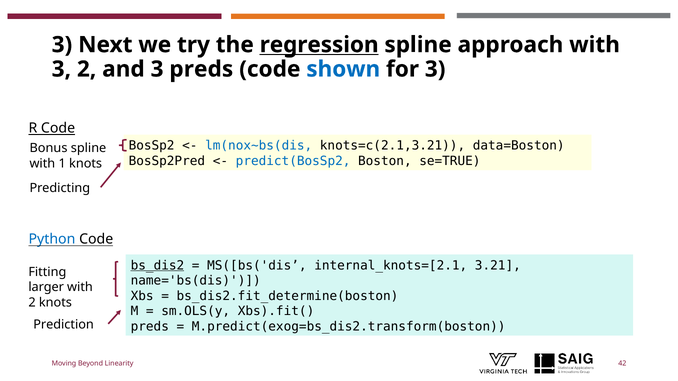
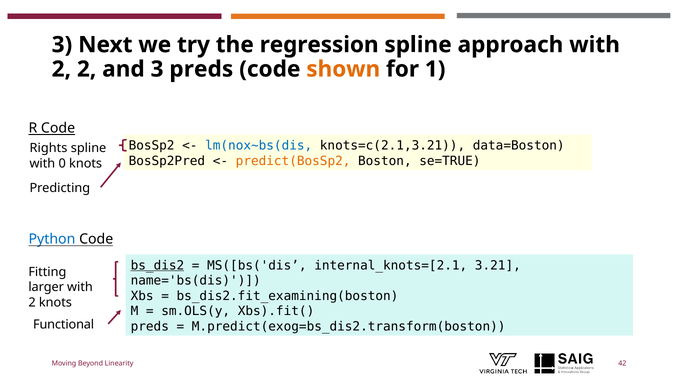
regression underline: present -> none
3 at (61, 69): 3 -> 2
shown colour: blue -> orange
for 3: 3 -> 1
Bonus: Bonus -> Rights
predict(BosSp2 colour: blue -> orange
1: 1 -> 0
bs_dis2.fit_determine(boston: bs_dis2.fit_determine(boston -> bs_dis2.fit_examining(boston
Prediction: Prediction -> Functional
